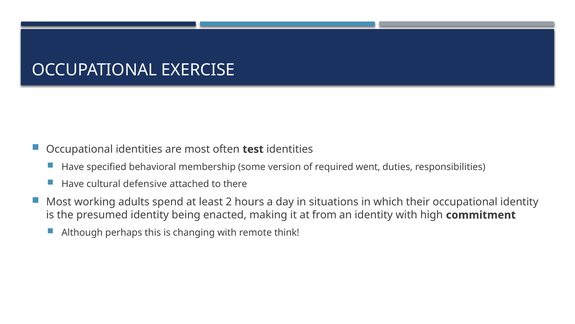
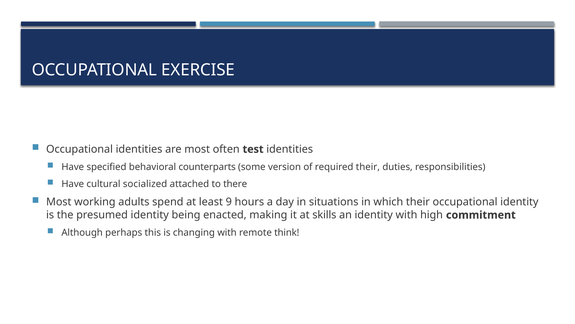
membership: membership -> counterparts
required went: went -> their
defensive: defensive -> socialized
2: 2 -> 9
from: from -> skills
